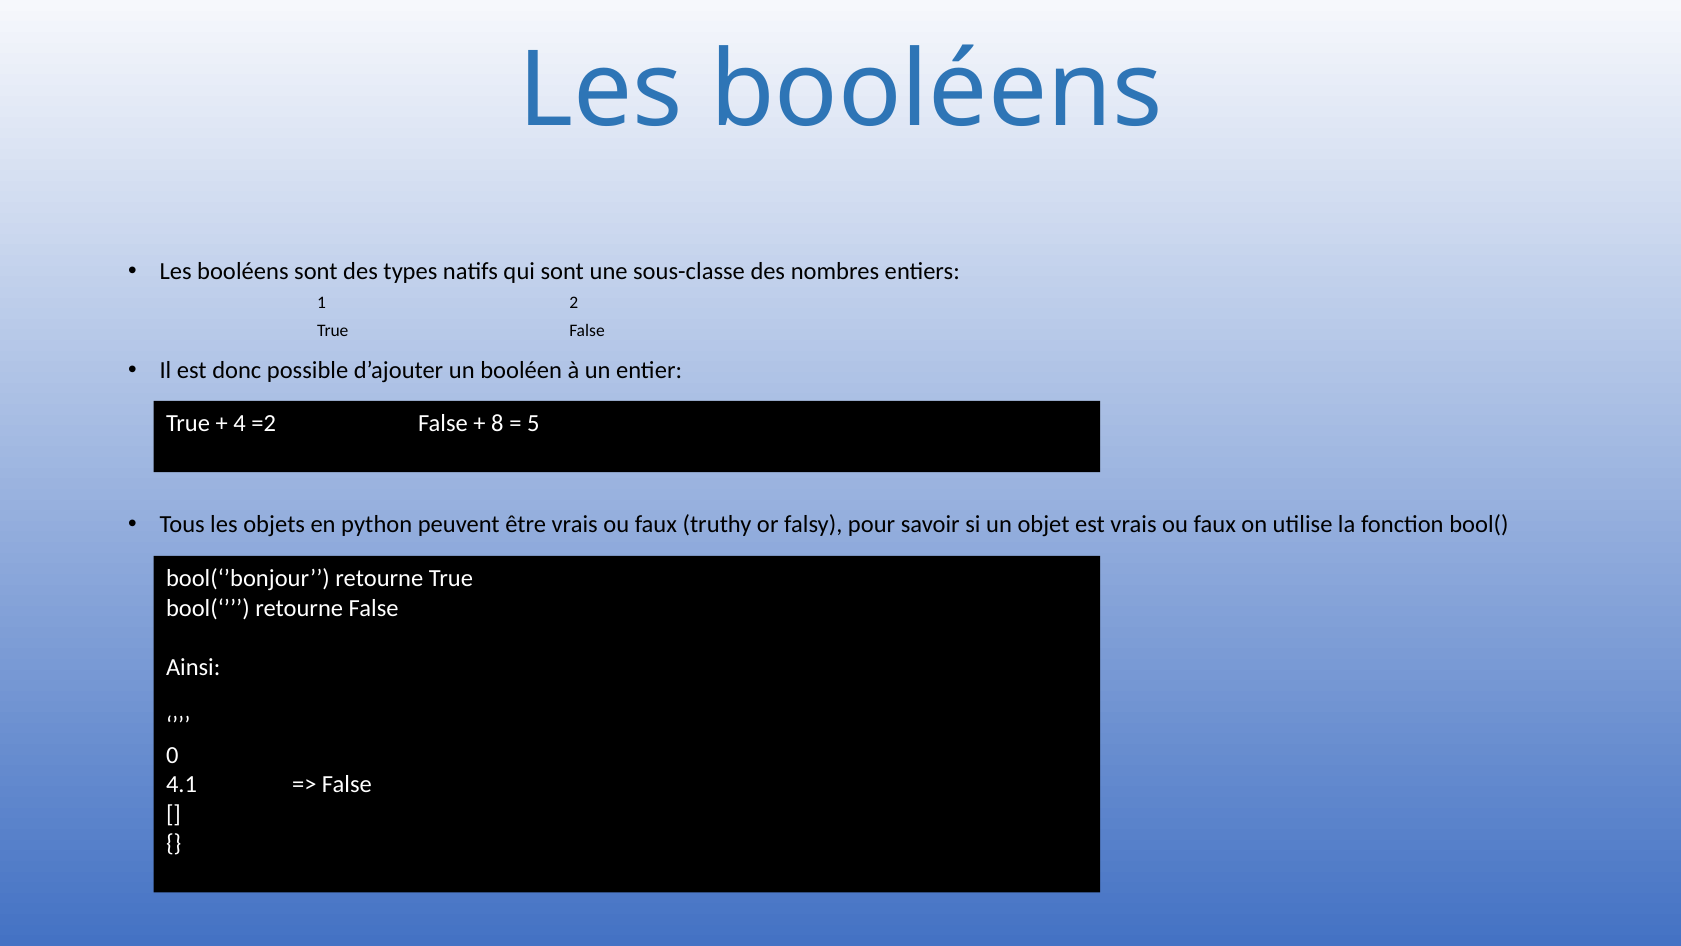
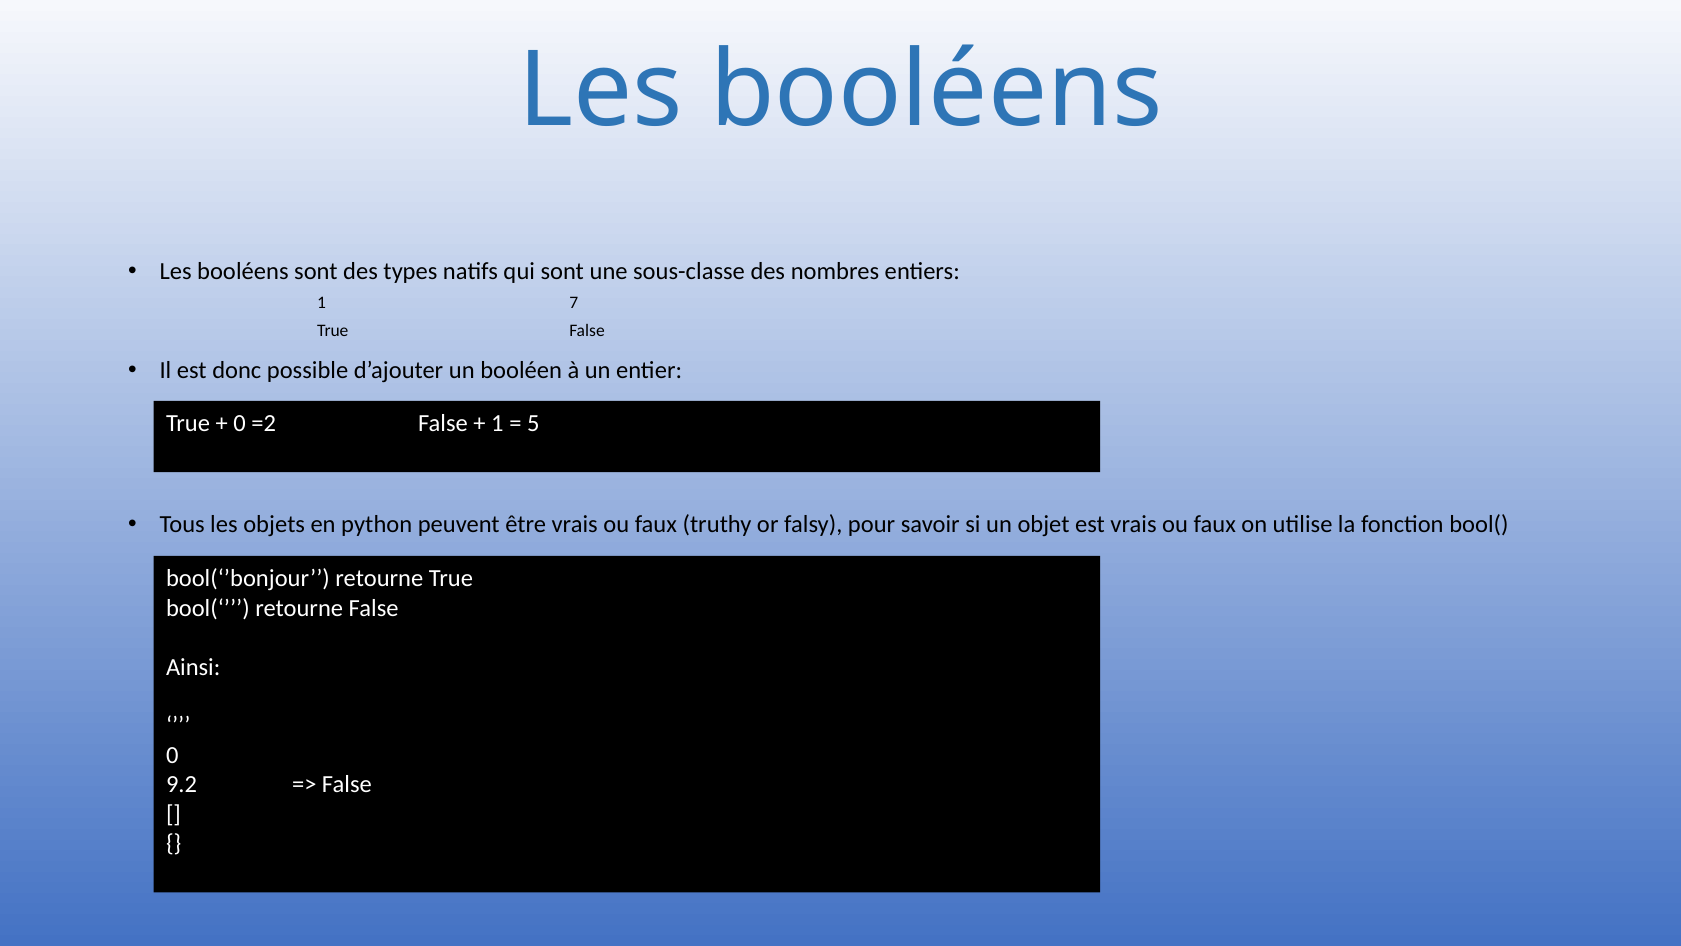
2: 2 -> 7
4 at (240, 423): 4 -> 0
8 at (497, 423): 8 -> 1
4.1: 4.1 -> 9.2
